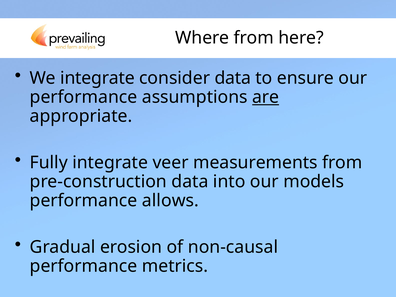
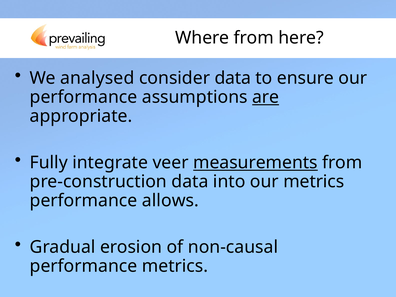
We integrate: integrate -> analysed
measurements underline: none -> present
our models: models -> metrics
